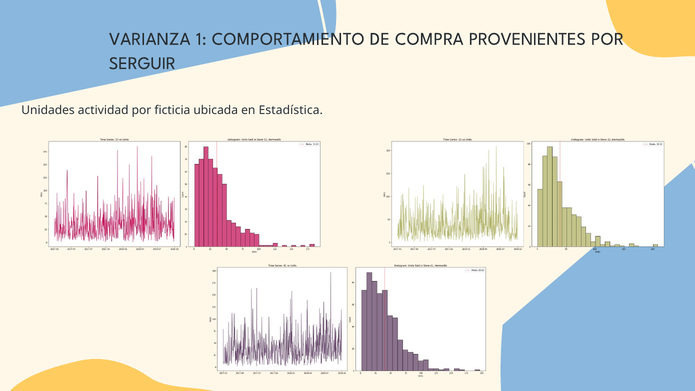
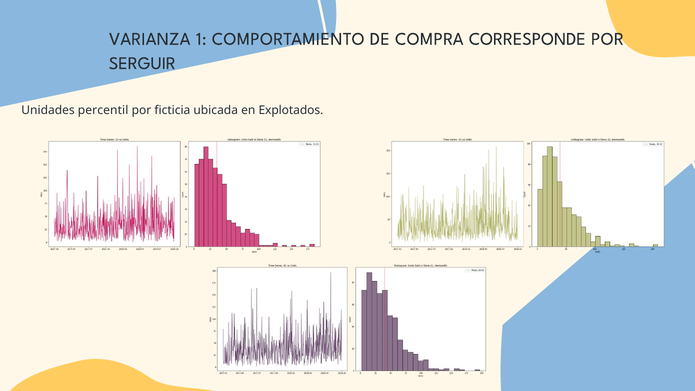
PROVENIENTES: PROVENIENTES -> CORRESPONDE
actividad: actividad -> percentil
Estadística: Estadística -> Explotados
